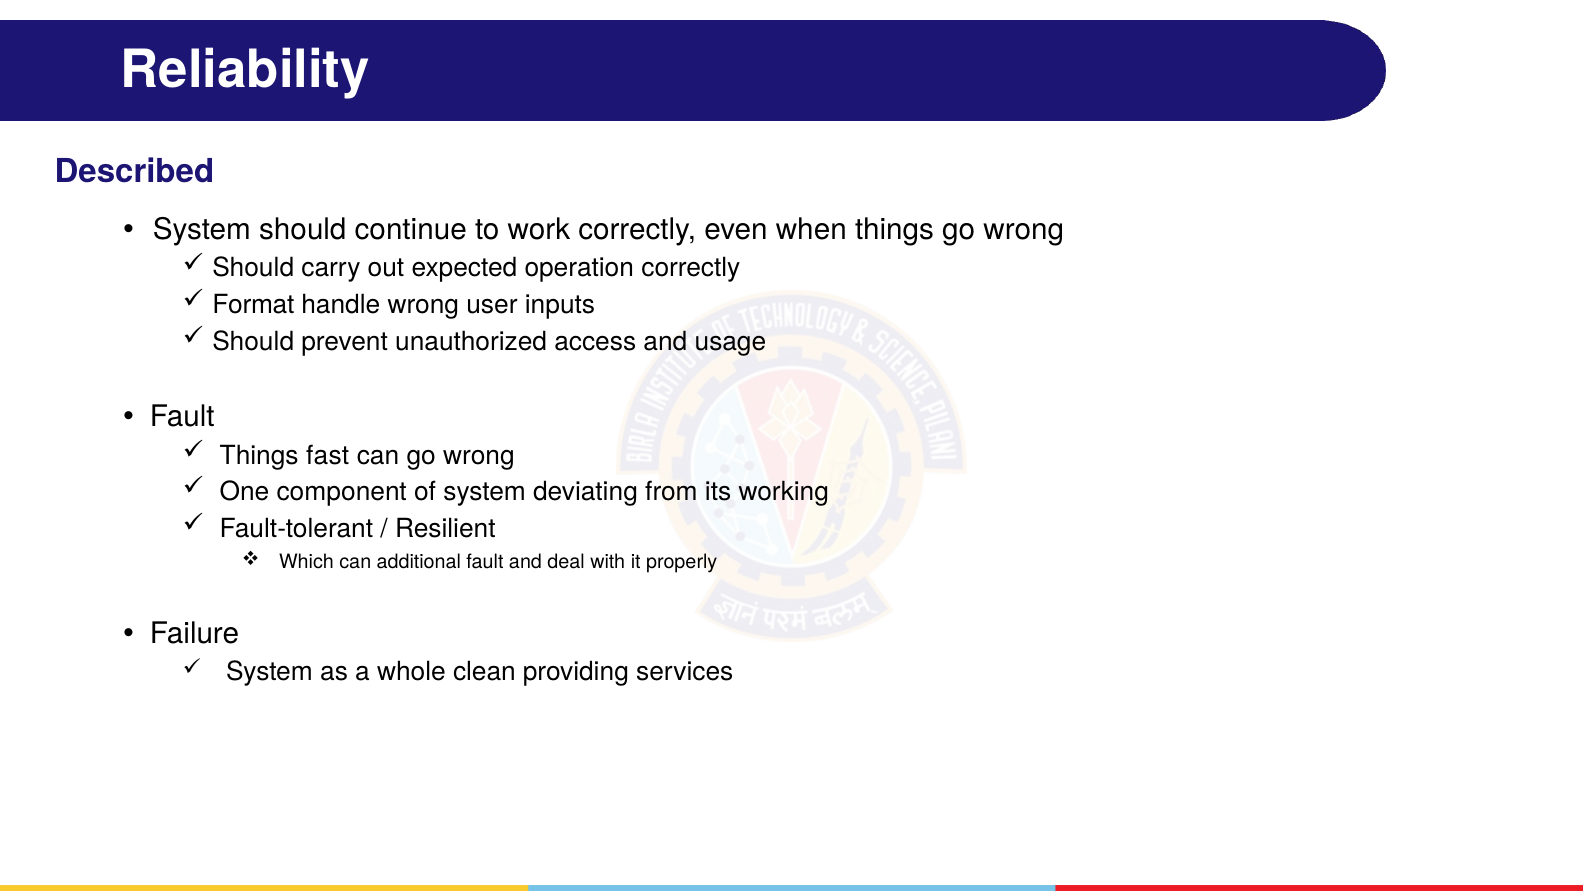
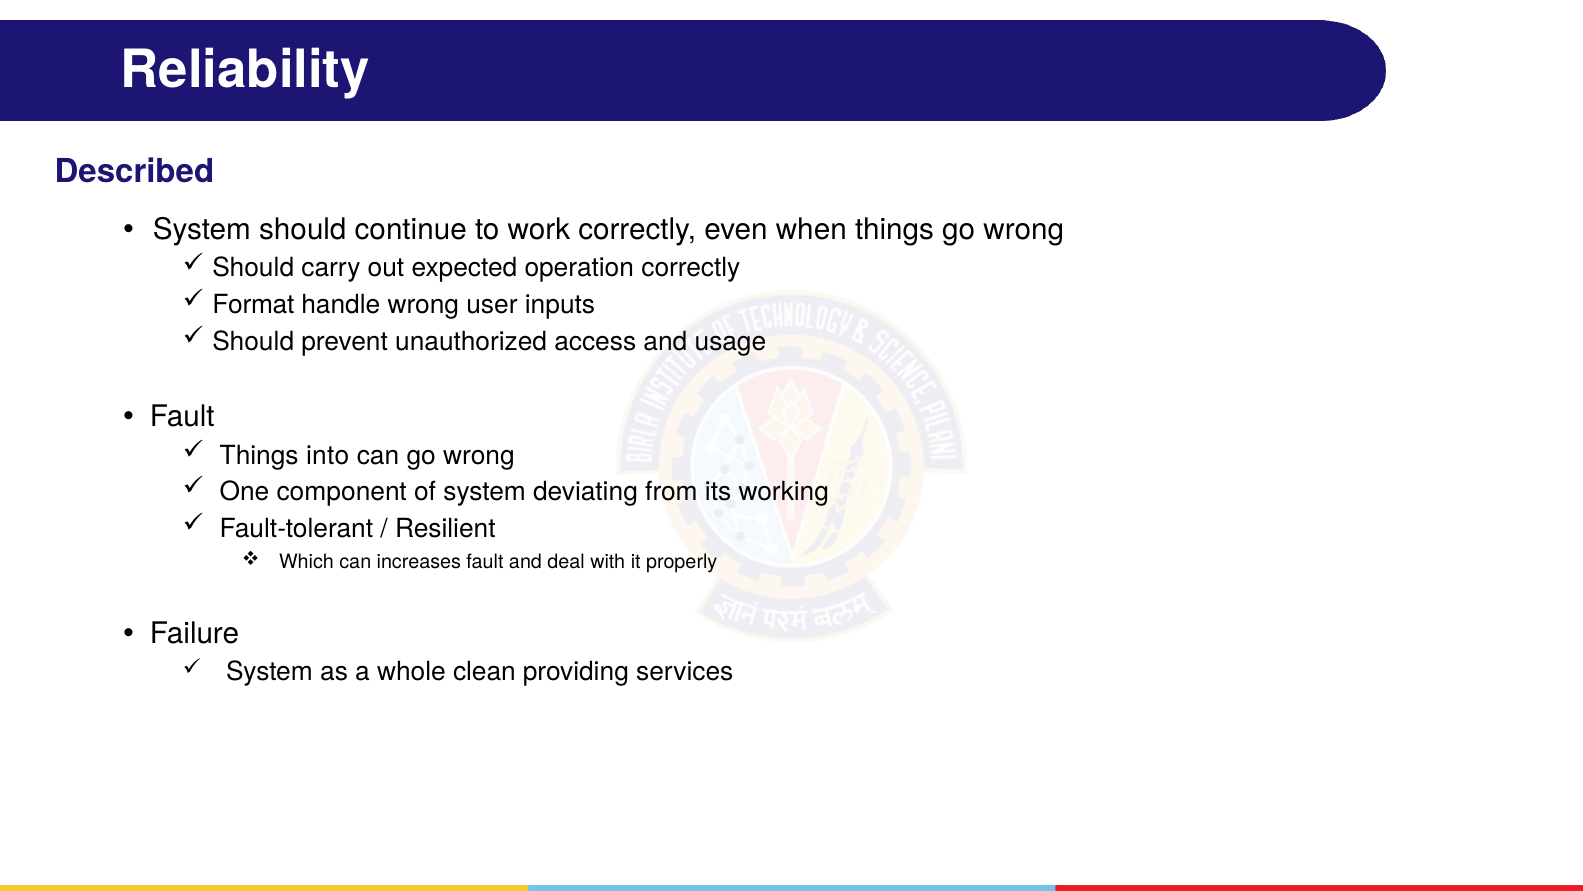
fast: fast -> into
additional: additional -> increases
